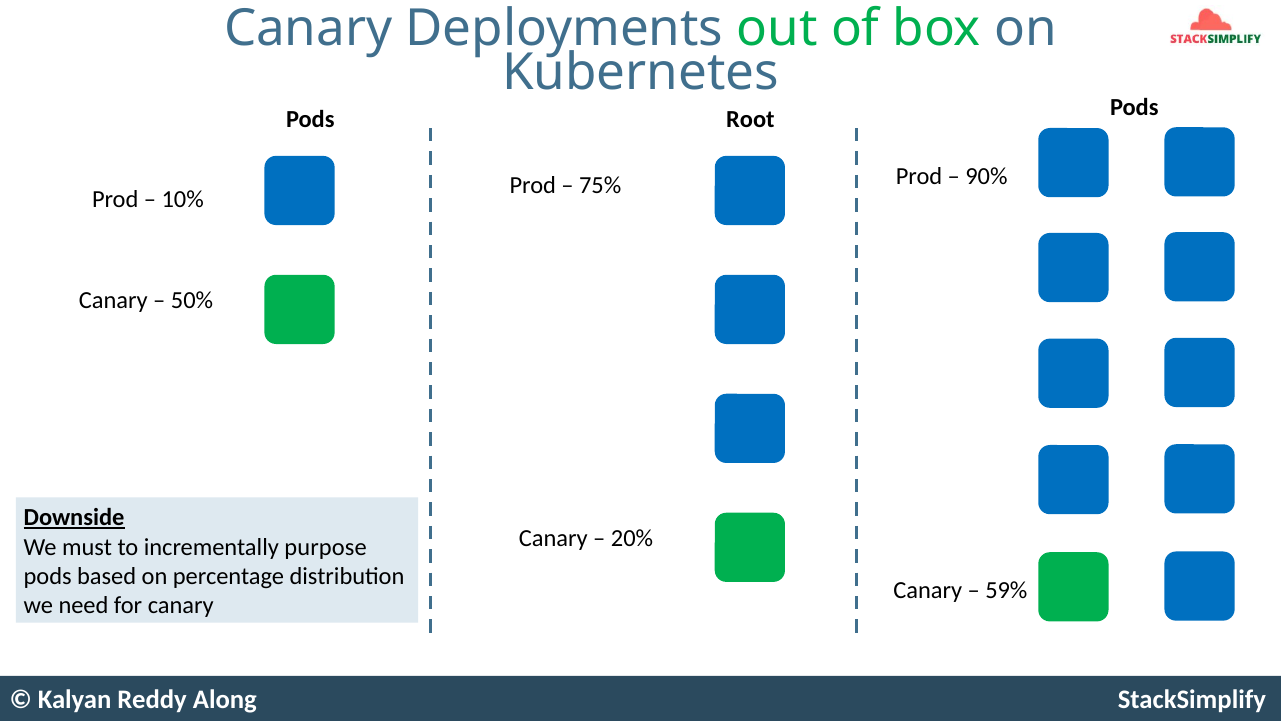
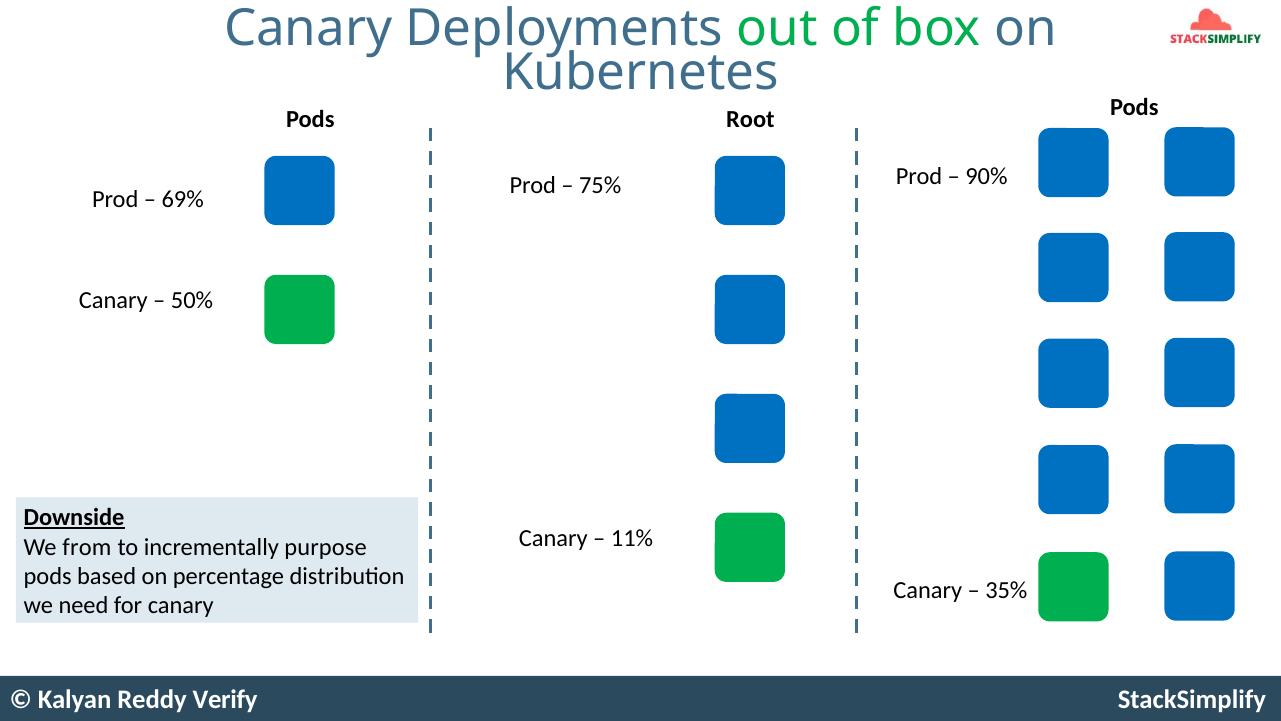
10%: 10% -> 69%
20%: 20% -> 11%
must: must -> from
59%: 59% -> 35%
Along: Along -> Verify
